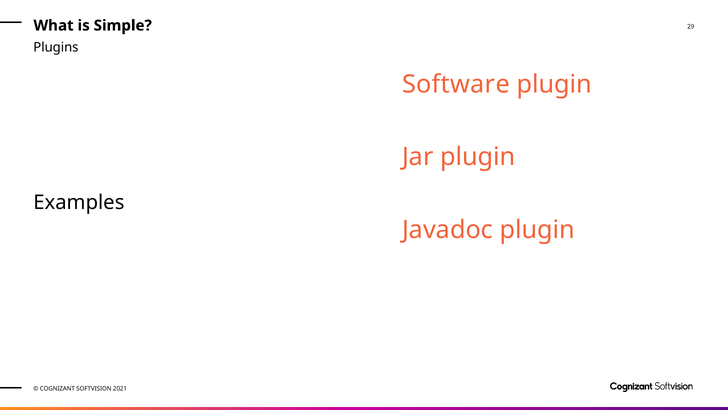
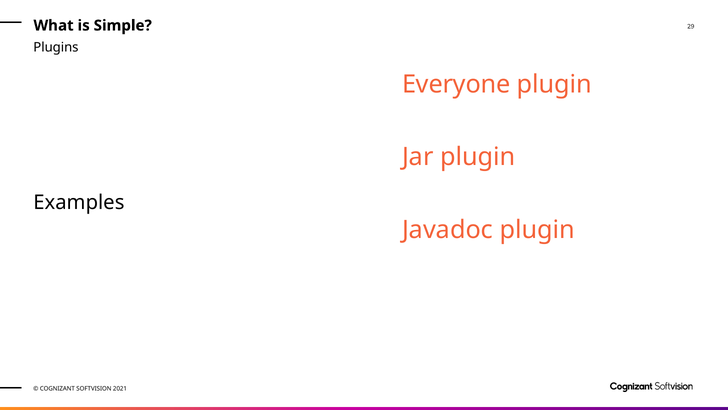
Software: Software -> Everyone
